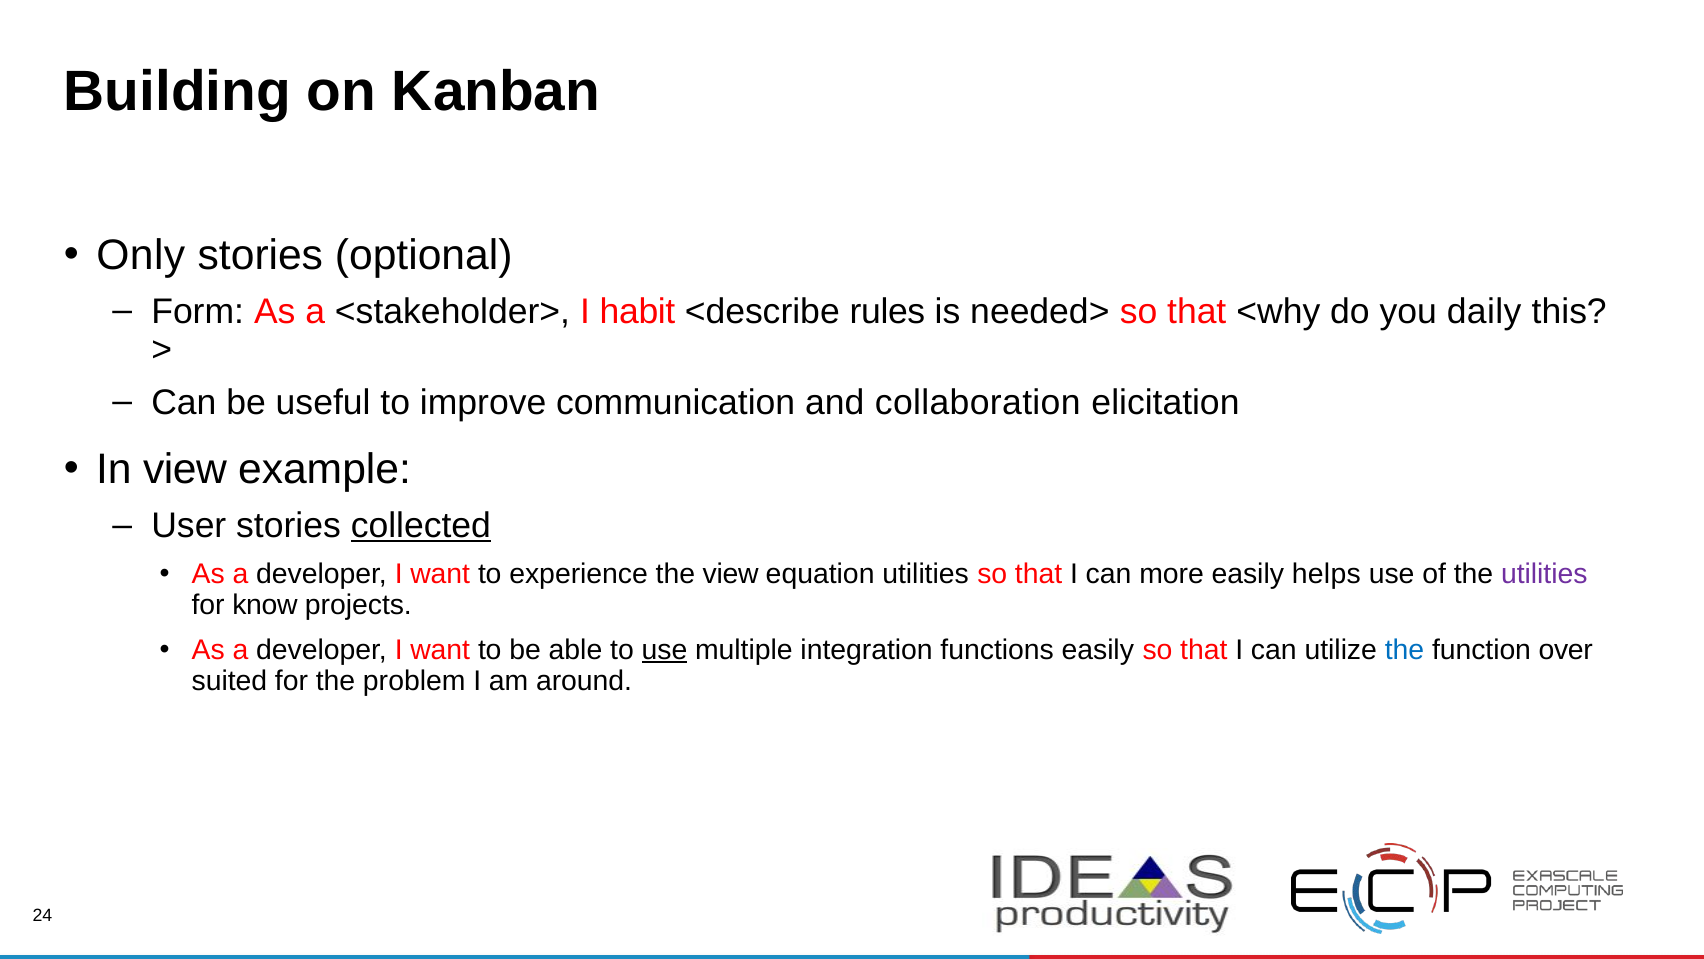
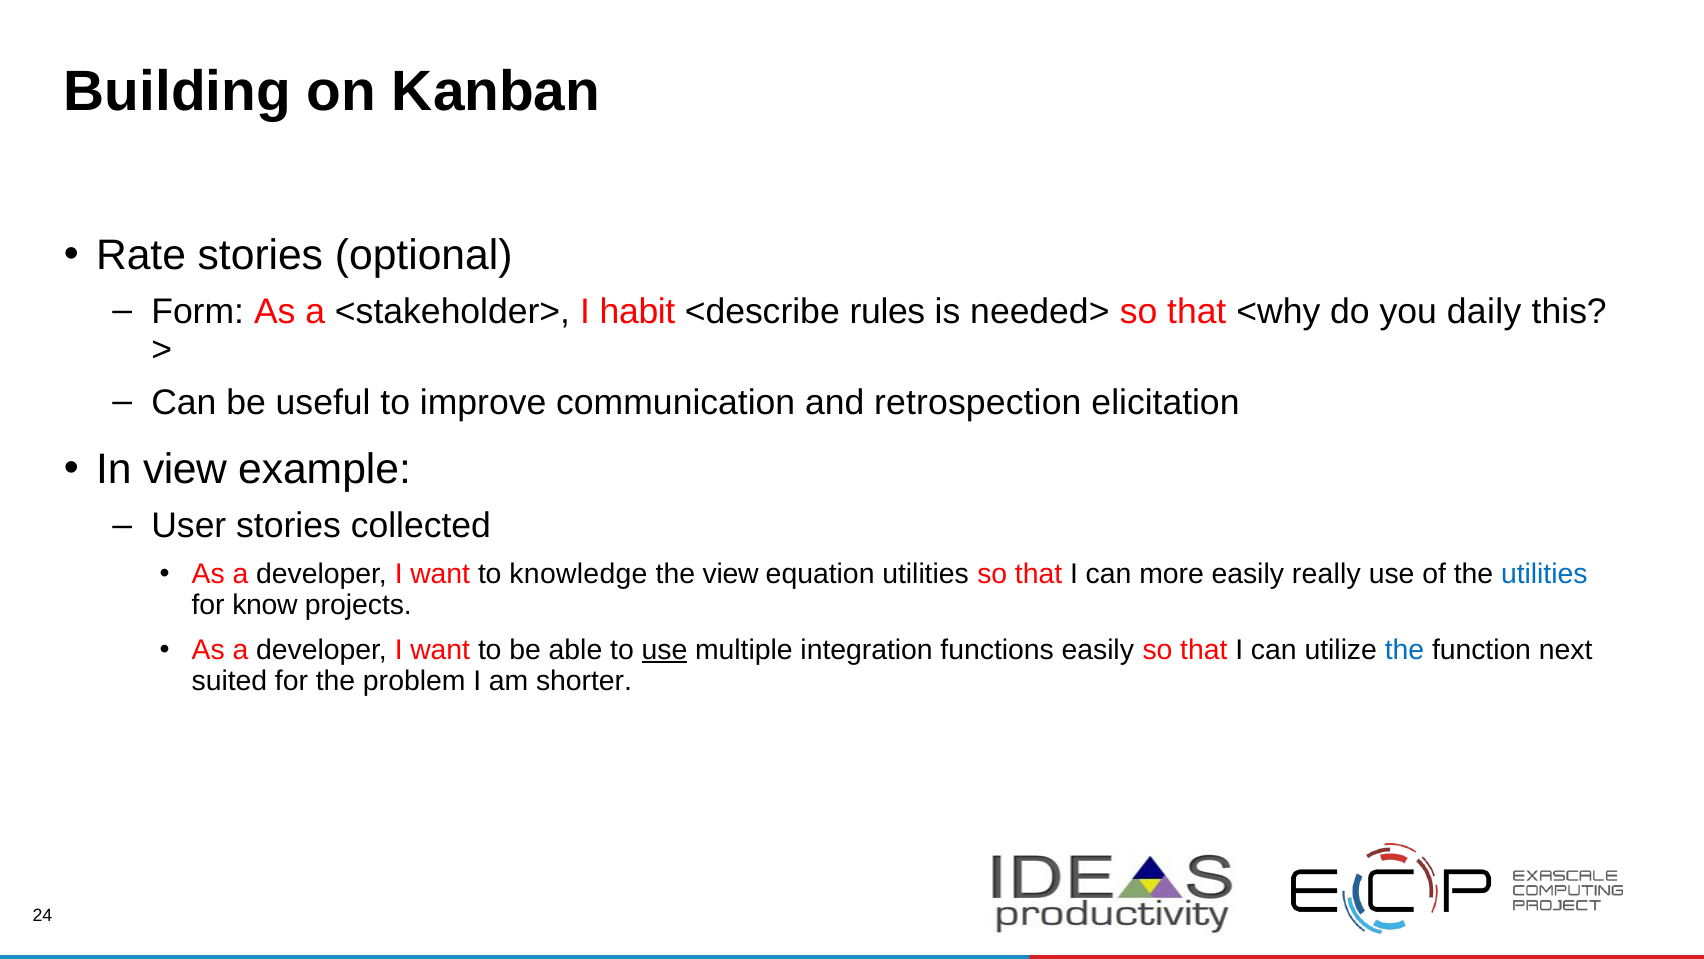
Only: Only -> Rate
collaboration: collaboration -> retrospection
collected underline: present -> none
experience: experience -> knowledge
helps: helps -> really
utilities at (1544, 574) colour: purple -> blue
over: over -> next
around: around -> shorter
